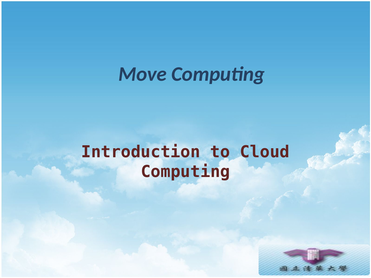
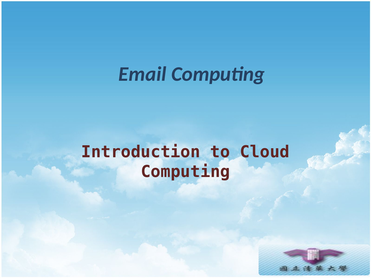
Move: Move -> Email
